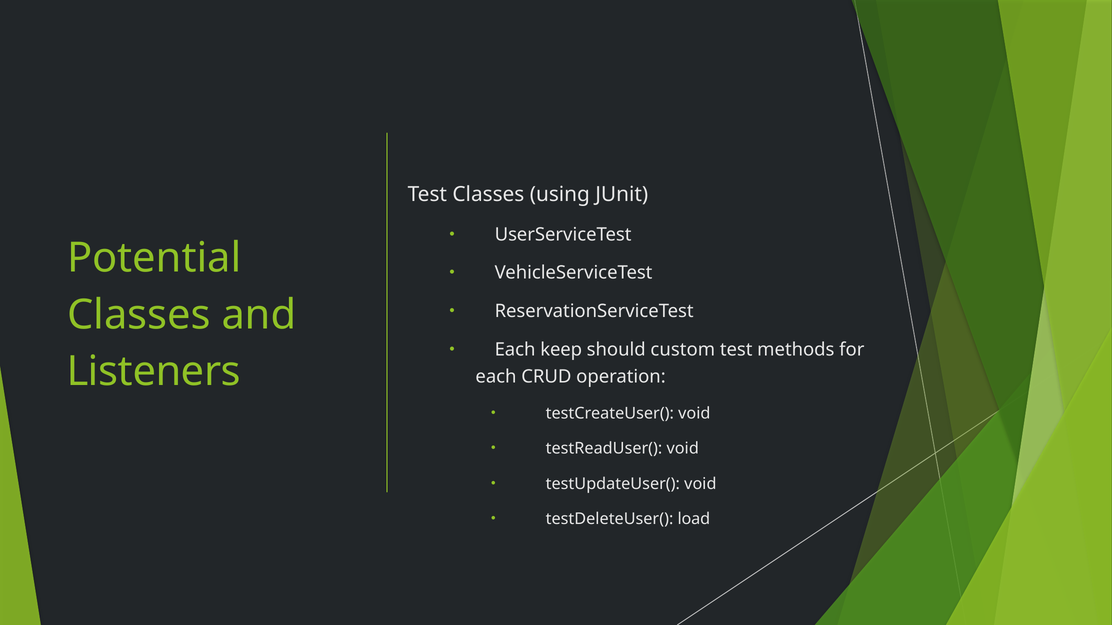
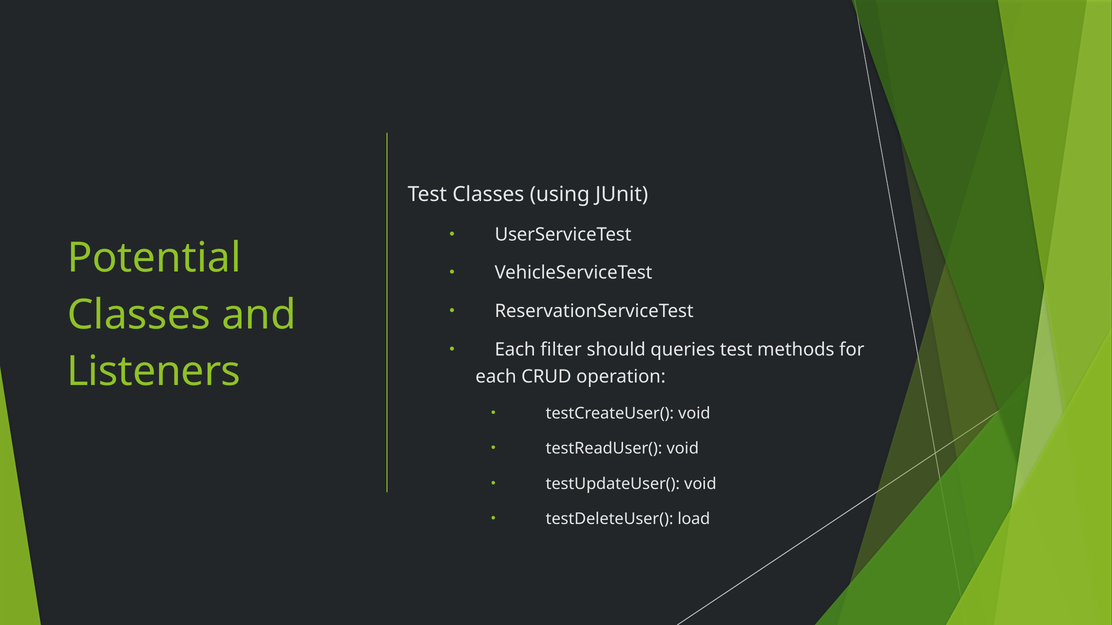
keep: keep -> filter
custom: custom -> queries
